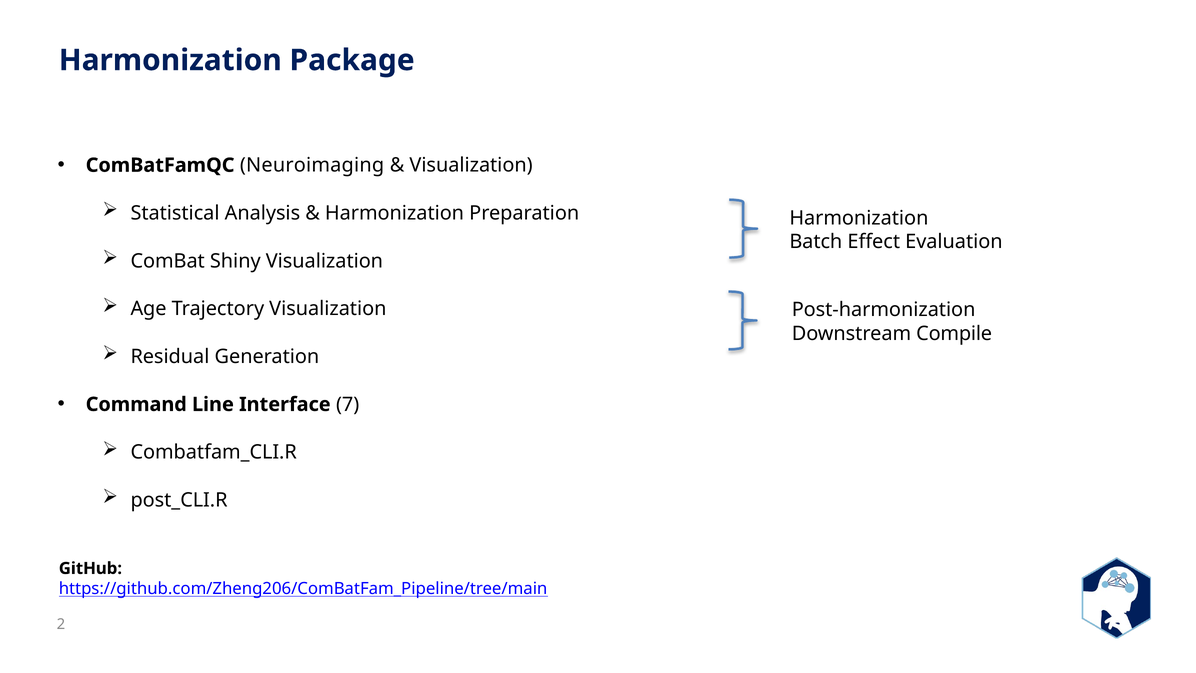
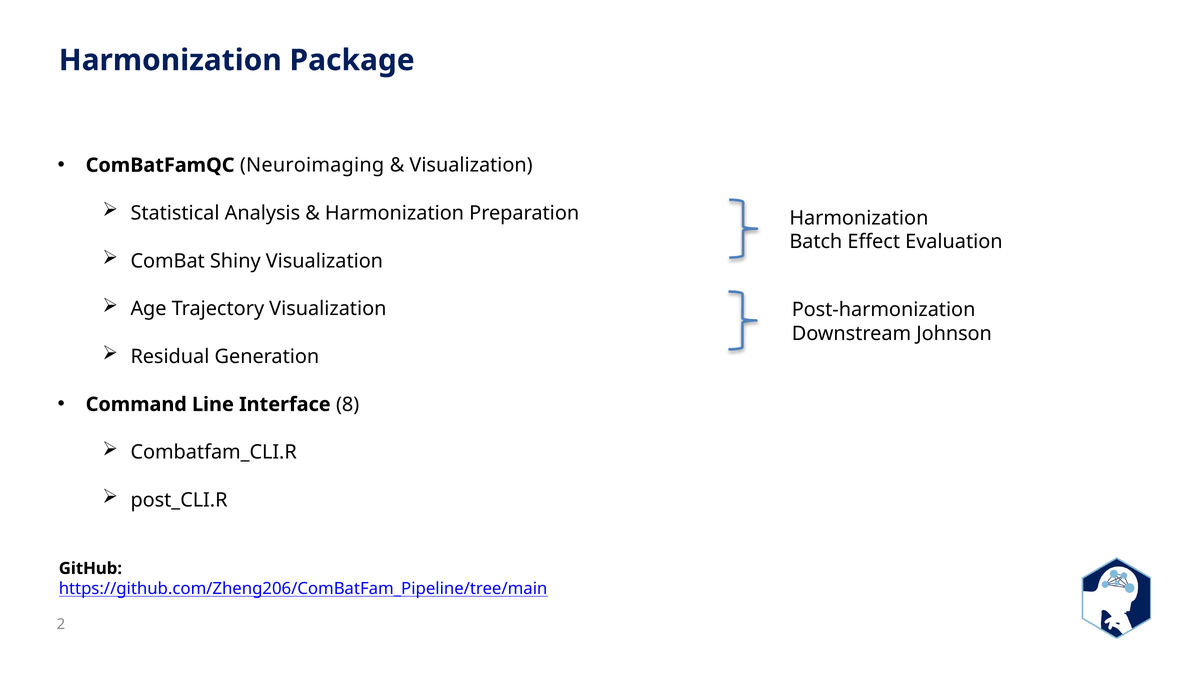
Compile: Compile -> Johnson
7: 7 -> 8
